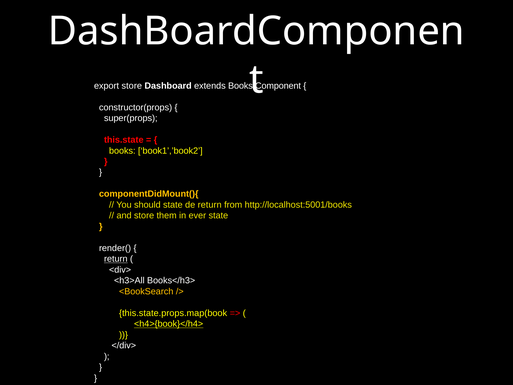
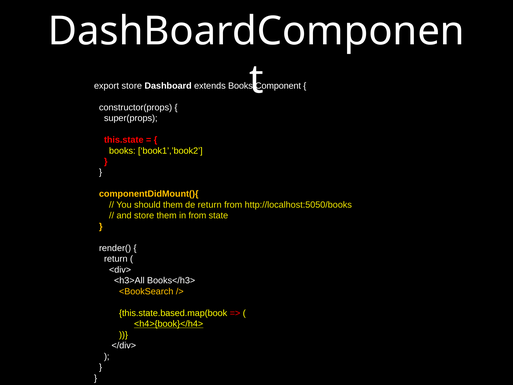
should state: state -> them
http://localhost:5001/books: http://localhost:5001/books -> http://localhost:5050/books
in ever: ever -> from
return at (116, 259) underline: present -> none
this.state.props.map(book: this.state.props.map(book -> this.state.based.map(book
